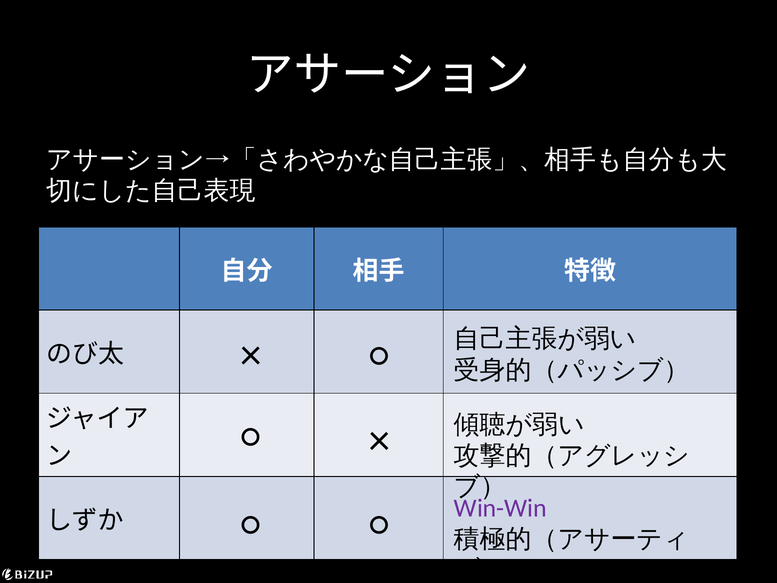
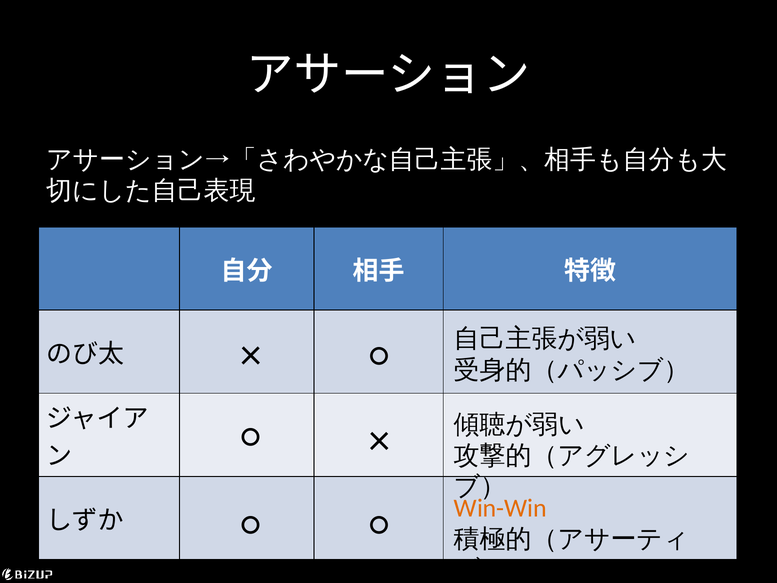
Win-Win colour: purple -> orange
